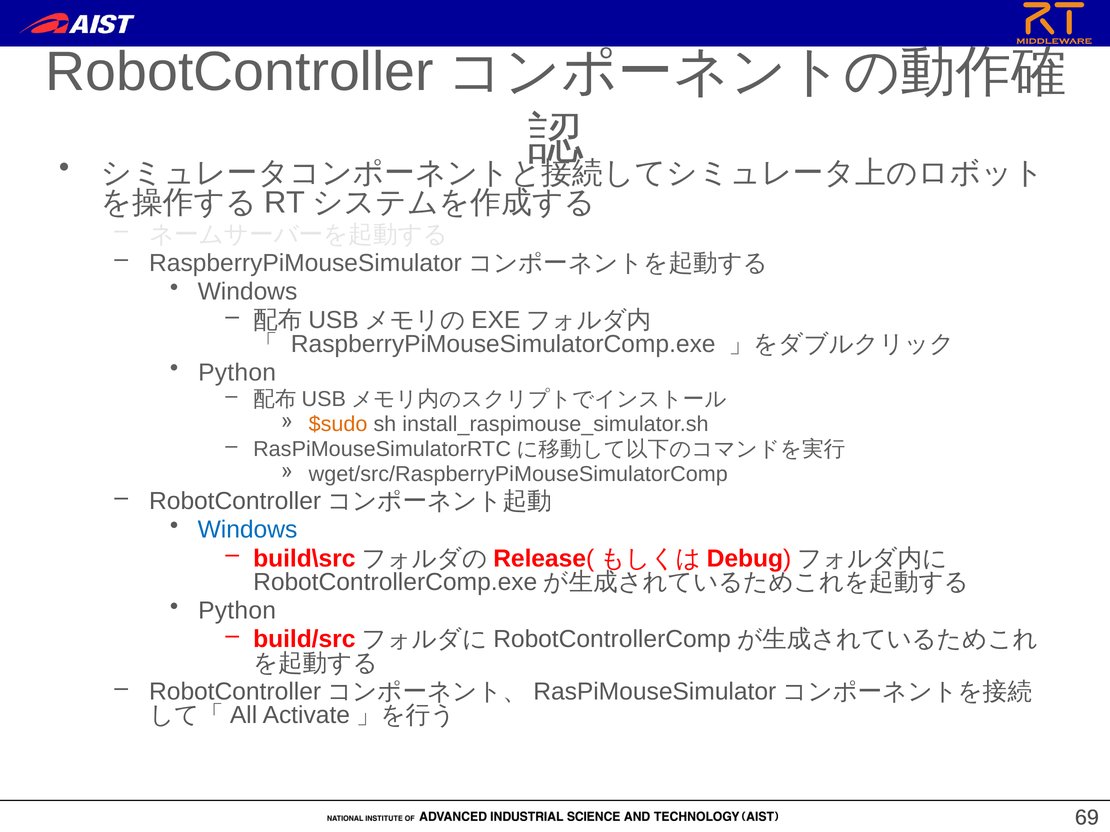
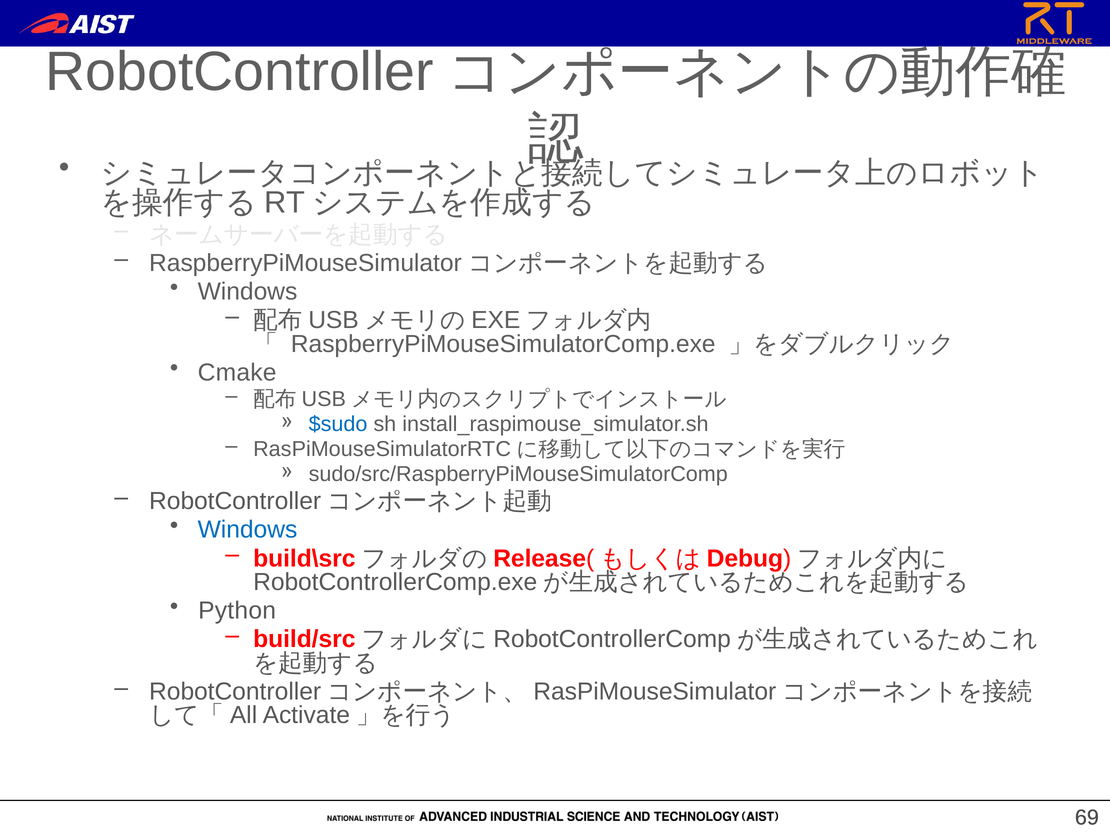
Python at (237, 373): Python -> Cmake
$sudo colour: orange -> blue
wget/src/RaspberryPiMouseSimulatorComp: wget/src/RaspberryPiMouseSimulatorComp -> sudo/src/RaspberryPiMouseSimulatorComp
